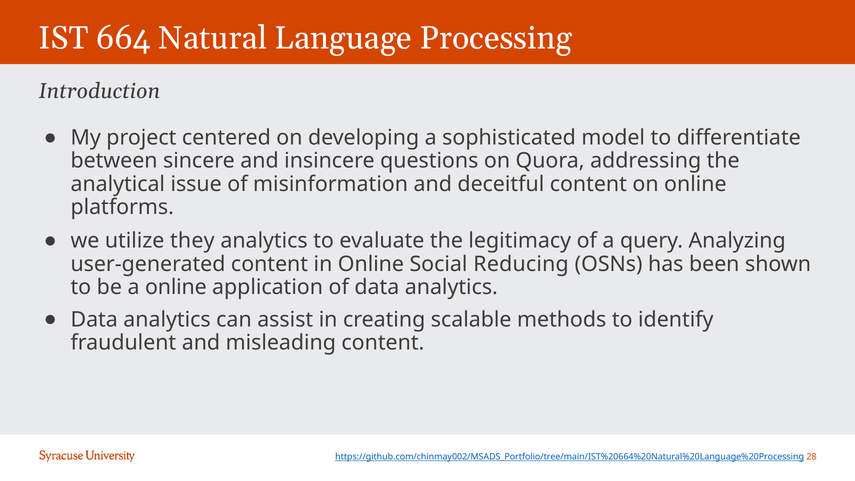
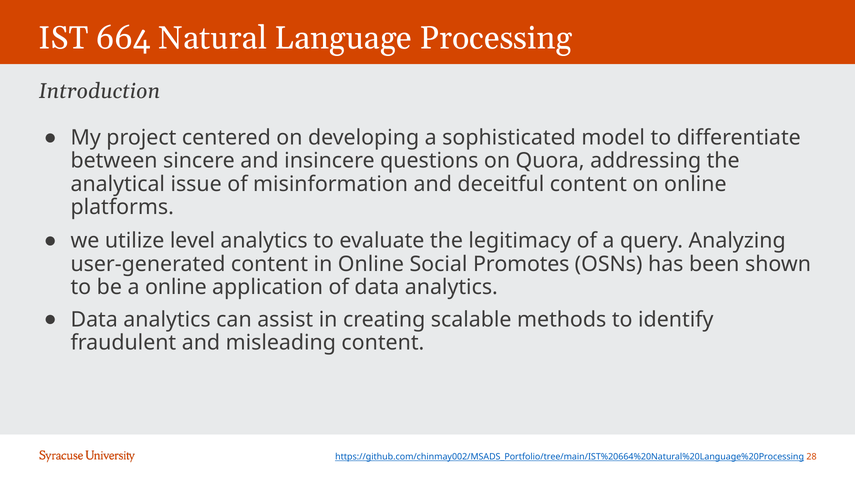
they: they -> level
Reducing: Reducing -> Promotes
